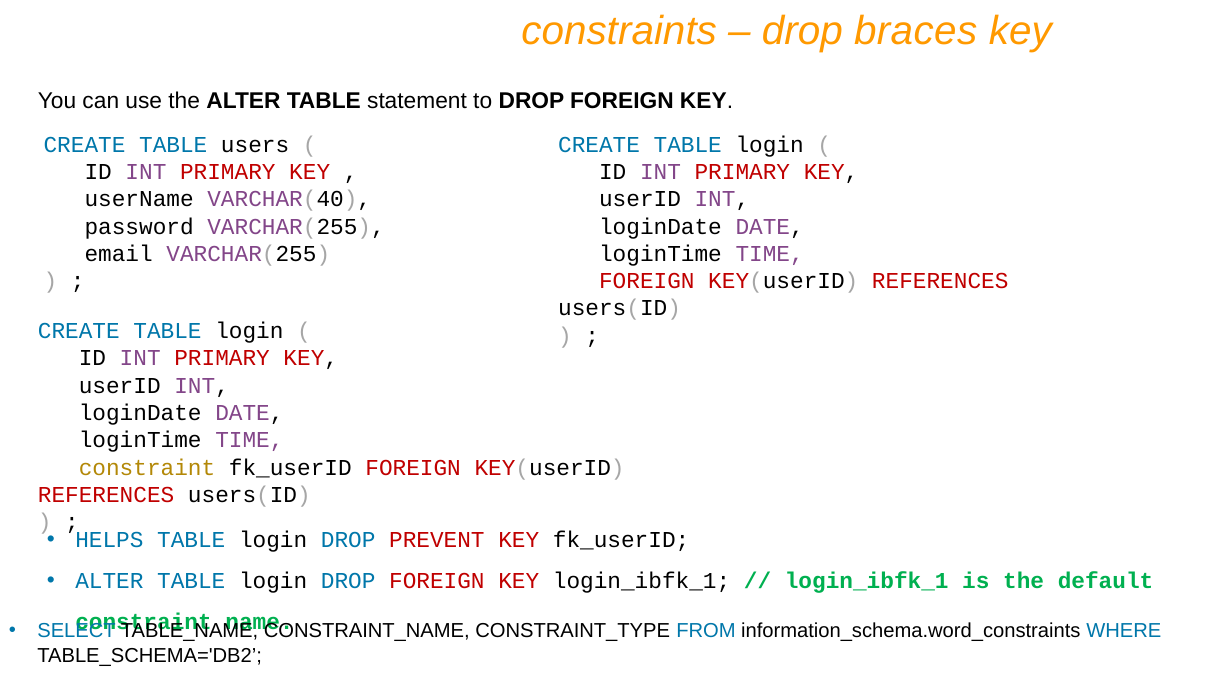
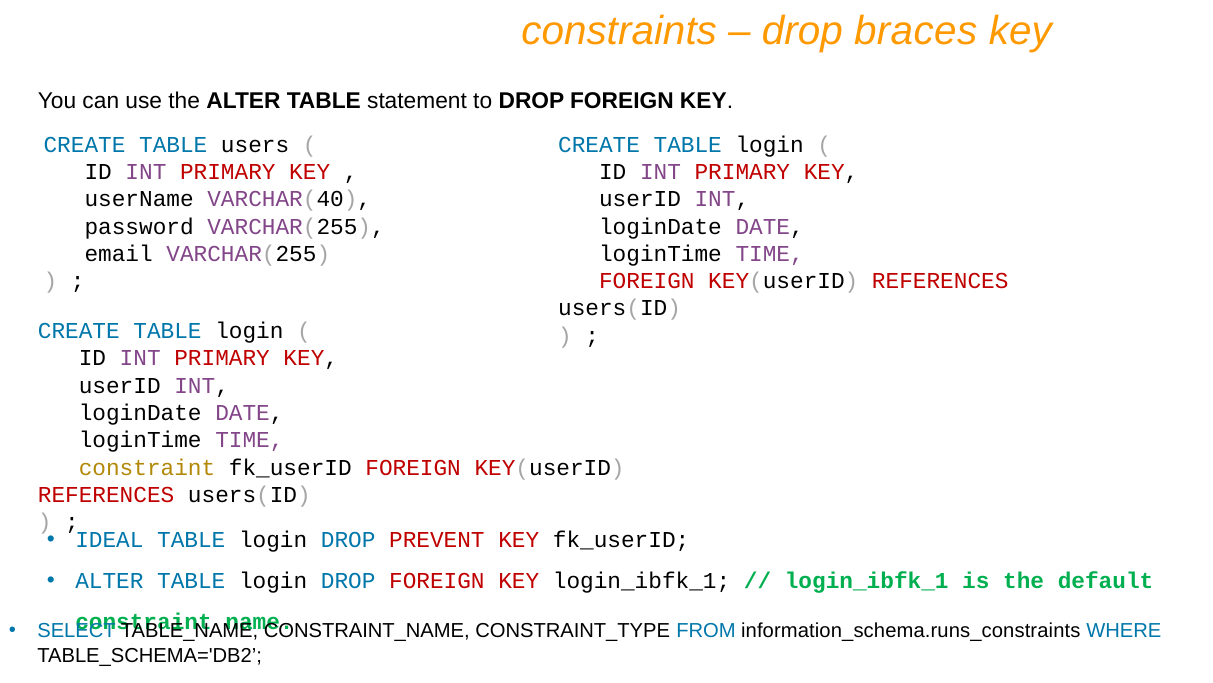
HELPS: HELPS -> IDEAL
information_schema.word_constraints: information_schema.word_constraints -> information_schema.runs_constraints
